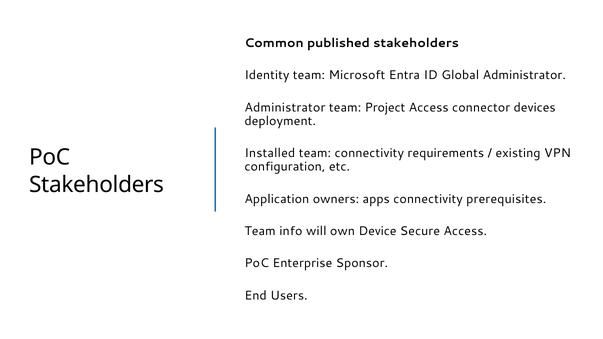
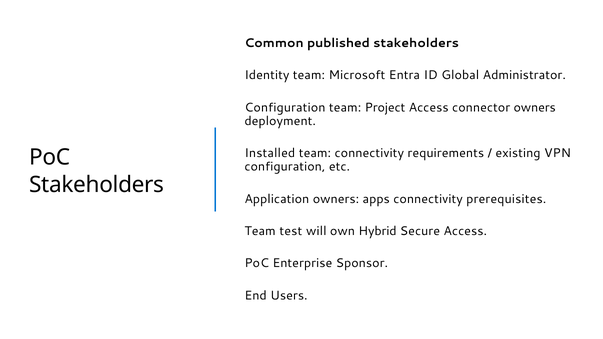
Administrator at (285, 108): Administrator -> Configuration
connector devices: devices -> owners
info: info -> test
Device: Device -> Hybrid
